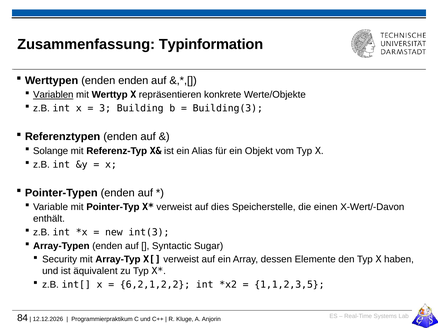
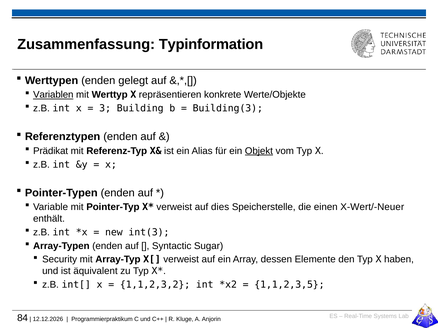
enden enden: enden -> gelegt
Solange: Solange -> Prädikat
Objekt underline: none -> present
X-Wert/-Davon: X-Wert/-Davon -> X-Wert/-Neuer
6,2,1,2,2: 6,2,1,2,2 -> 1,1,2,3,2
